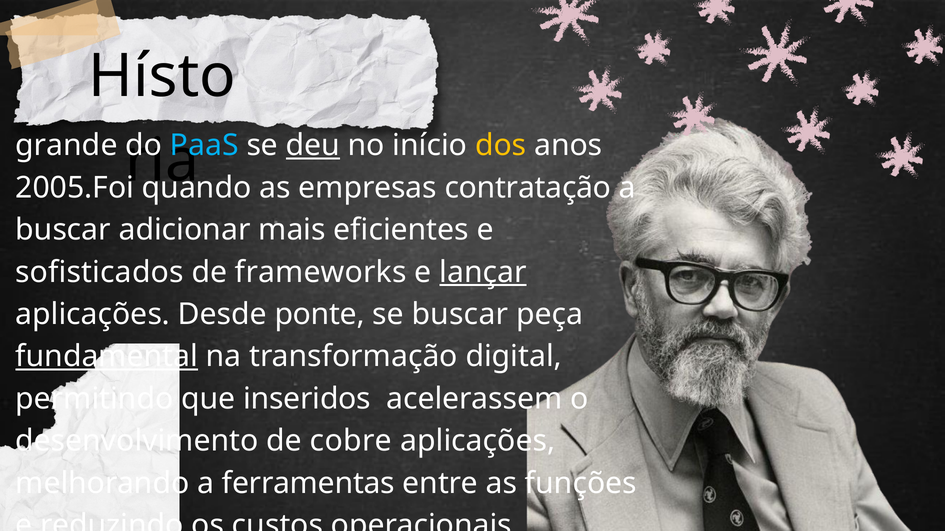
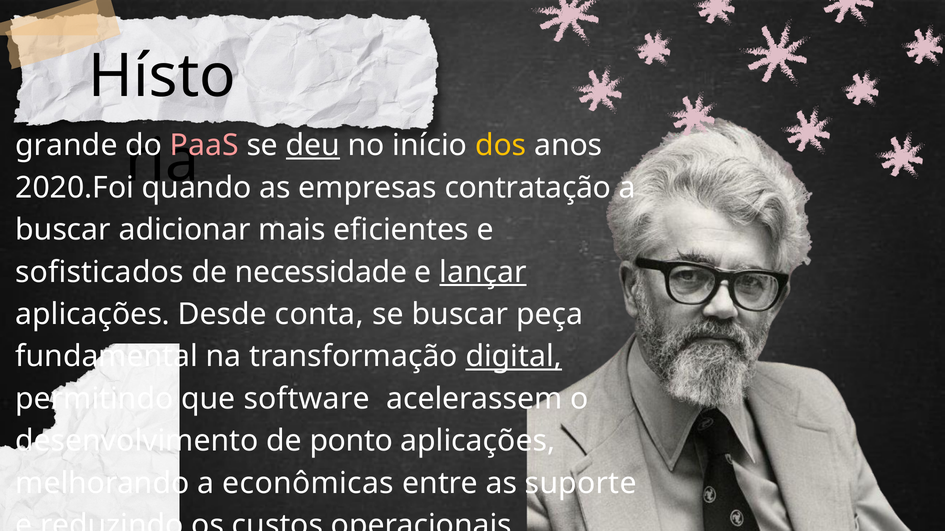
PaaS colour: light blue -> pink
2005.Foi: 2005.Foi -> 2020.Foi
frameworks: frameworks -> necessidade
ponte: ponte -> conta
fundamental underline: present -> none
digital underline: none -> present
inseridos: inseridos -> software
cobre: cobre -> ponto
ferramentas: ferramentas -> econômicas
funções: funções -> suporte
